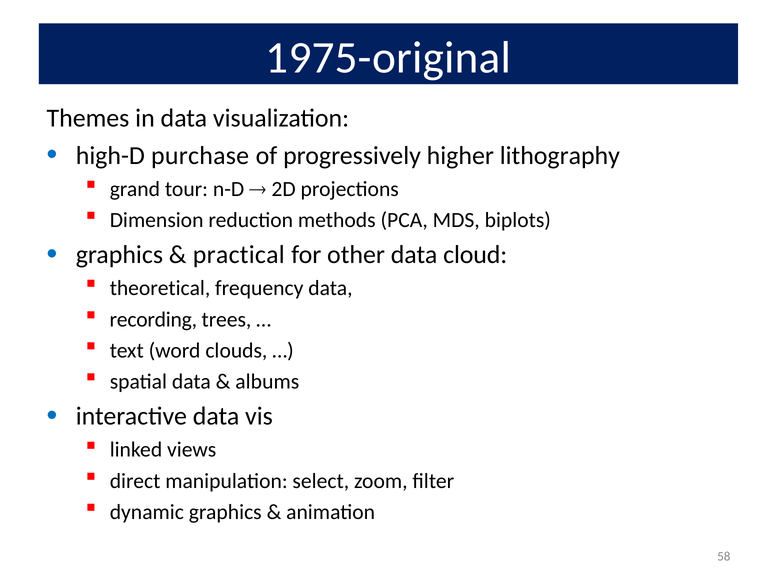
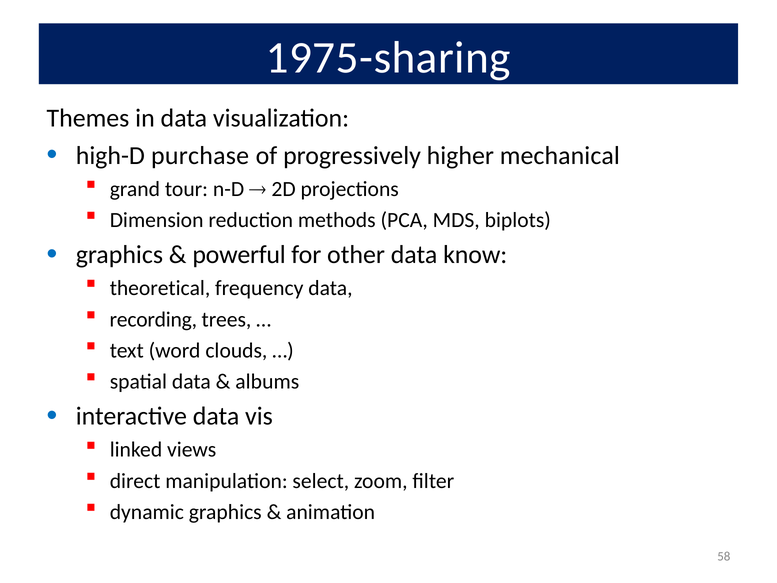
1975-original: 1975-original -> 1975-sharing
lithography: lithography -> mechanical
practical: practical -> powerful
cloud: cloud -> know
